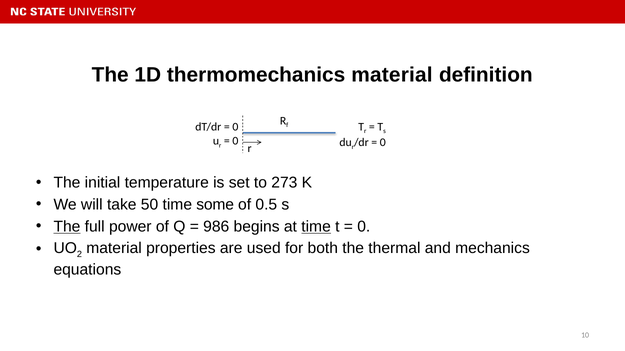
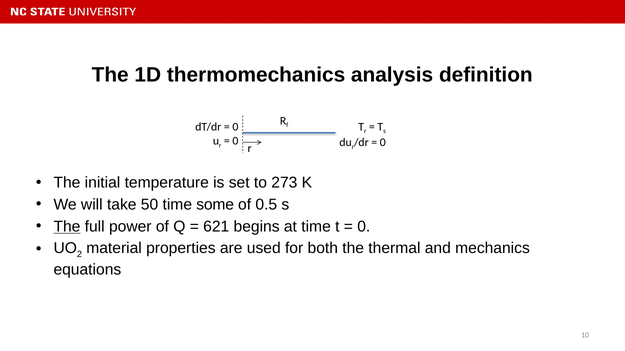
thermomechanics material: material -> analysis
986: 986 -> 621
time at (316, 227) underline: present -> none
